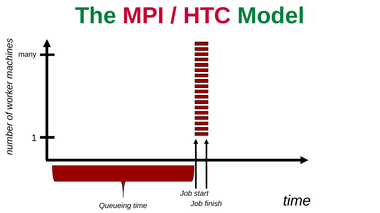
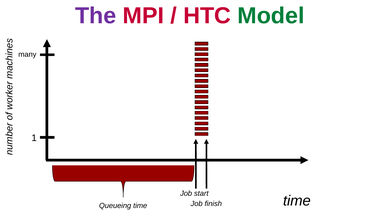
The colour: green -> purple
